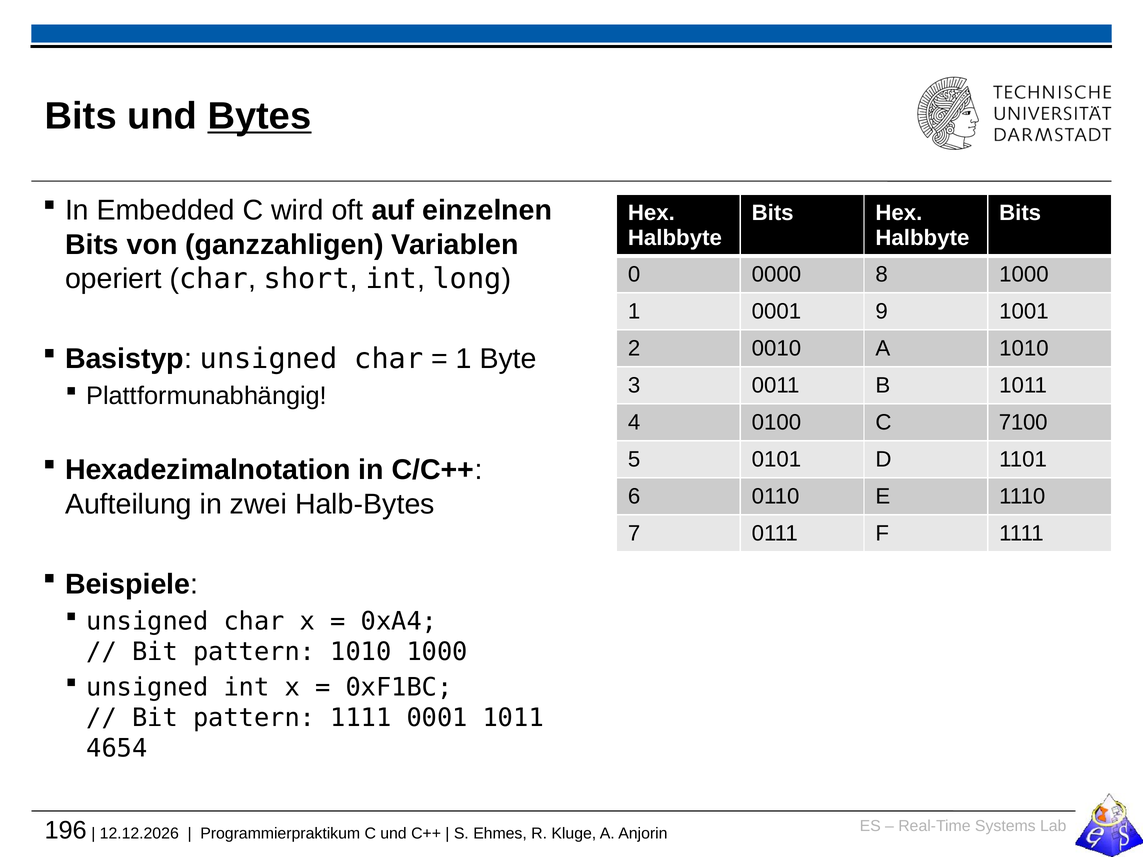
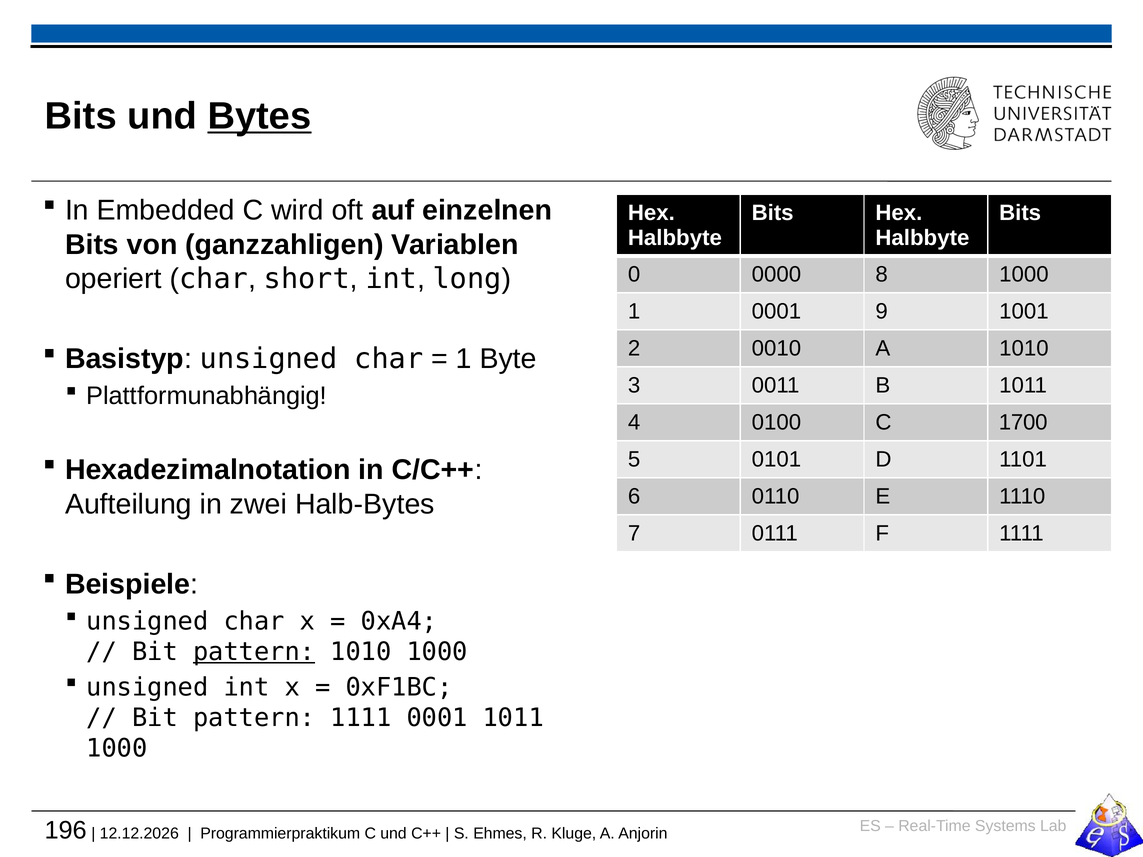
7100: 7100 -> 1700
pattern at (254, 652) underline: none -> present
4654 at (117, 749): 4654 -> 1000
